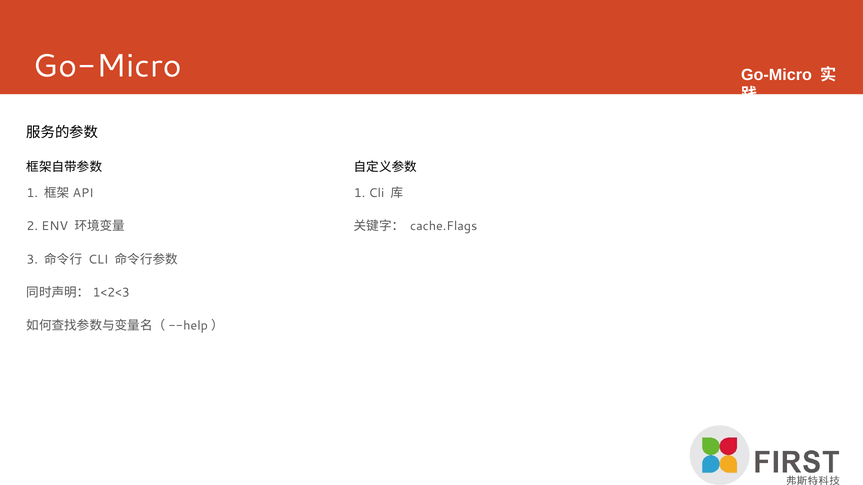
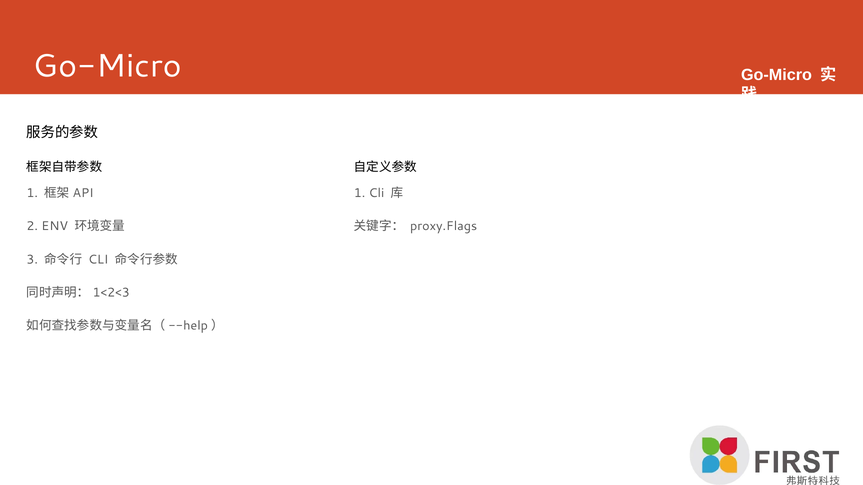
cache.Flags: cache.Flags -> proxy.Flags
